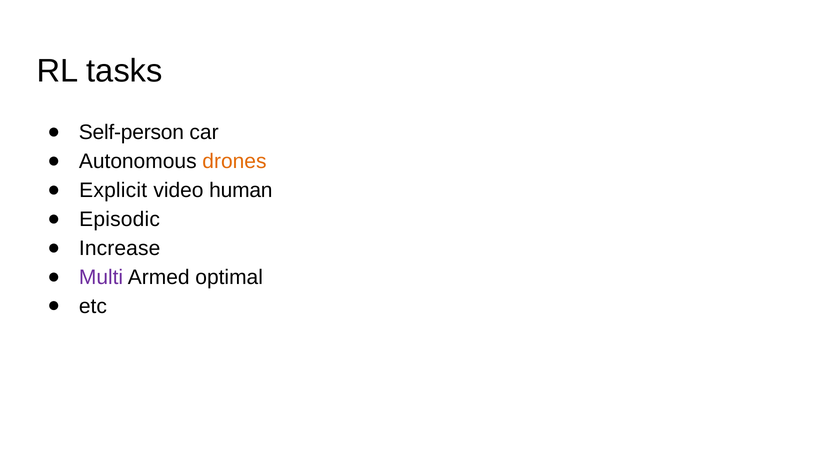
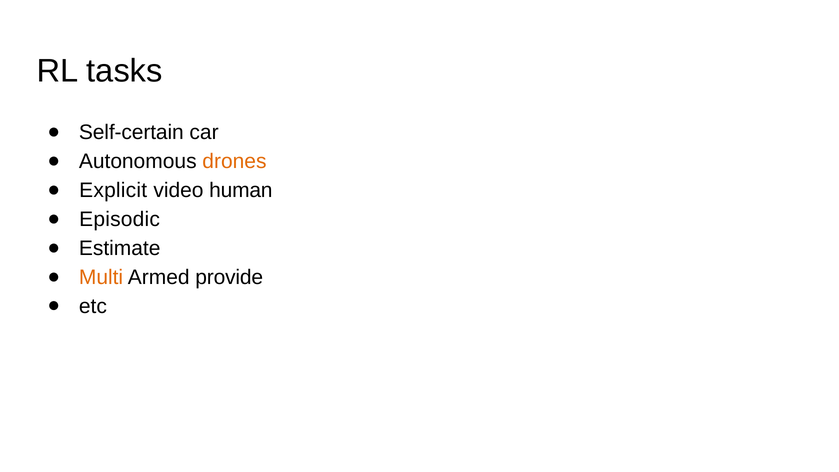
Self-person: Self-person -> Self-certain
Increase: Increase -> Estimate
Multi colour: purple -> orange
optimal: optimal -> provide
